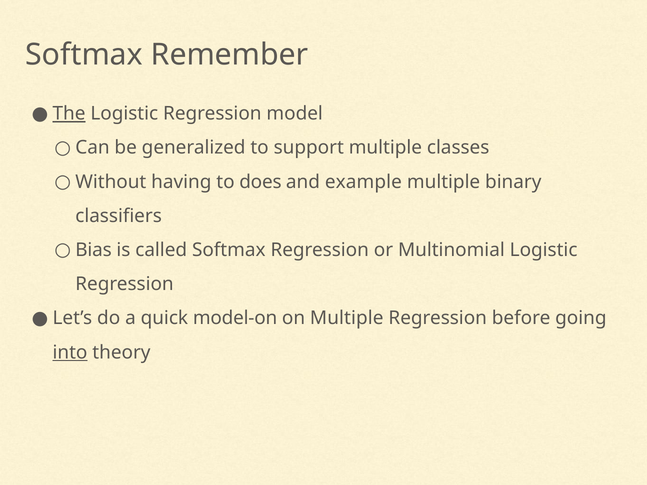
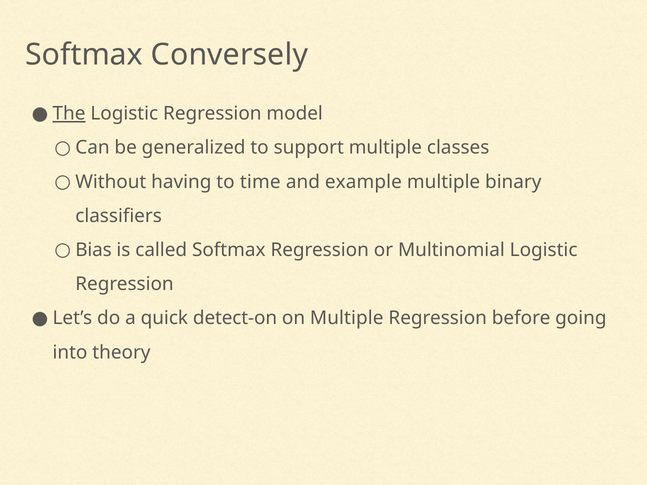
Remember: Remember -> Conversely
does: does -> time
model-on: model-on -> detect-on
into underline: present -> none
